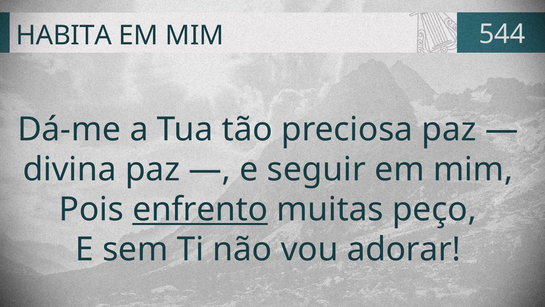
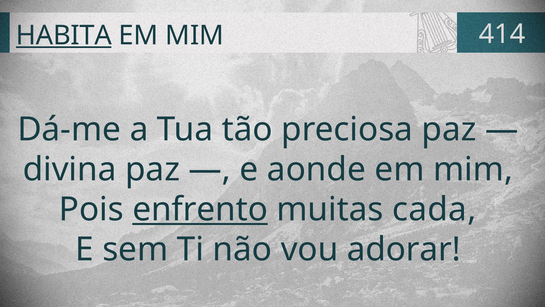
HABITA underline: none -> present
544: 544 -> 414
seguir: seguir -> aonde
peço: peço -> cada
